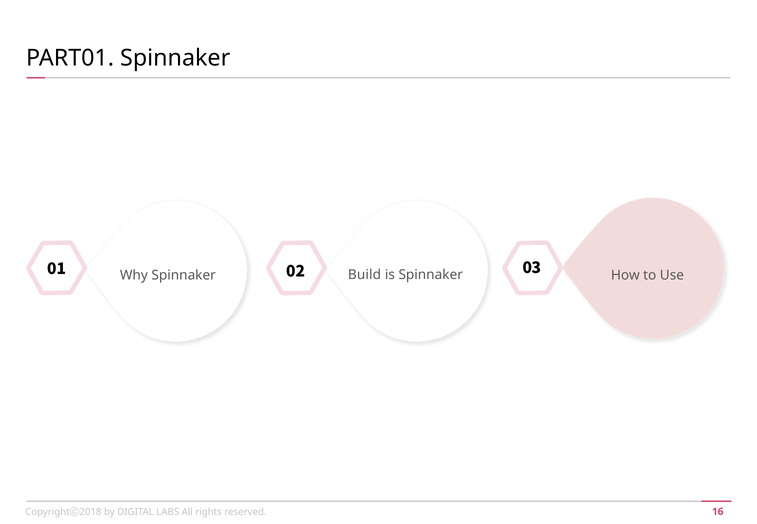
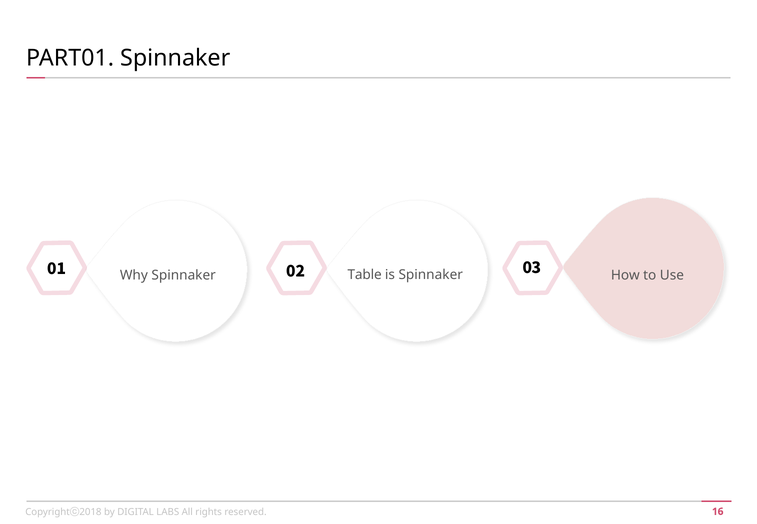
Build: Build -> Table
